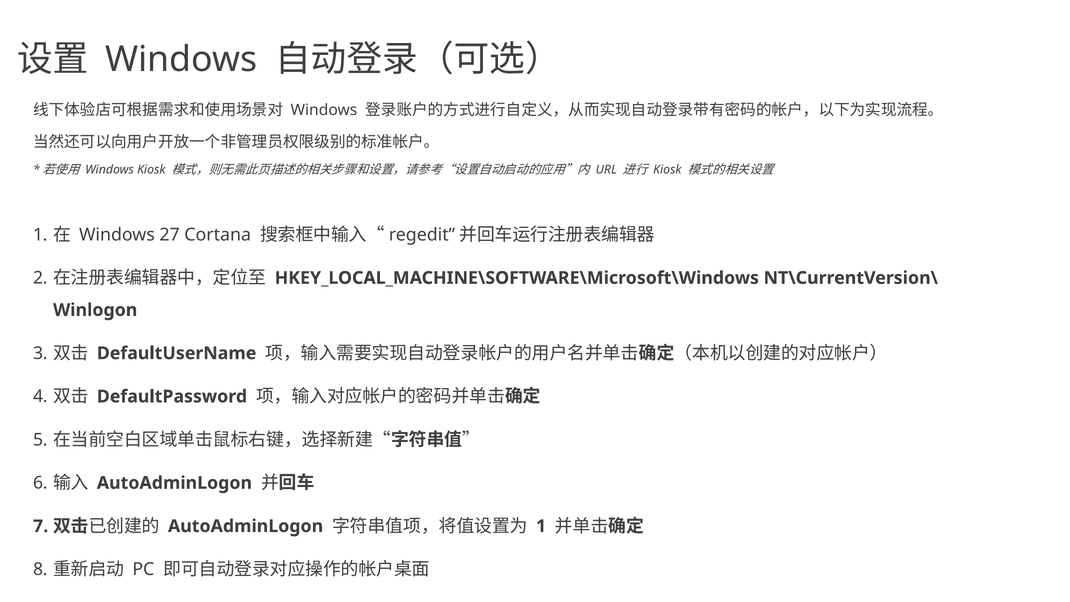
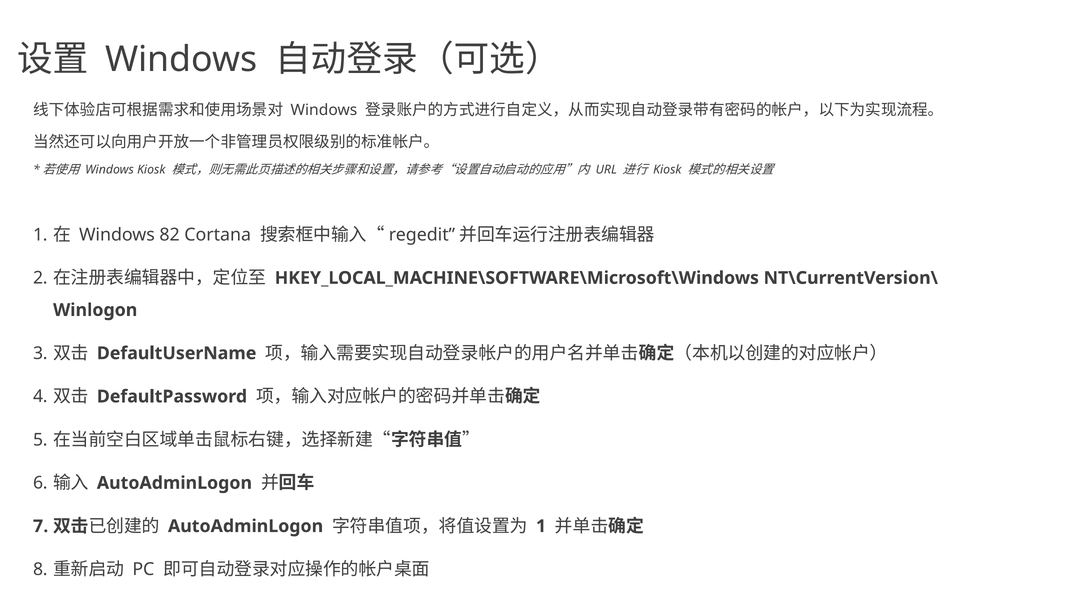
27: 27 -> 82
